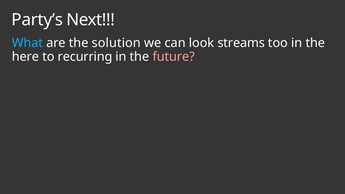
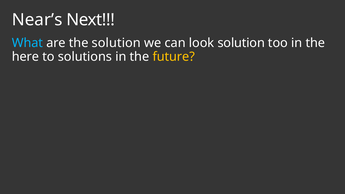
Party’s: Party’s -> Near’s
look streams: streams -> solution
recurring: recurring -> solutions
future colour: pink -> yellow
